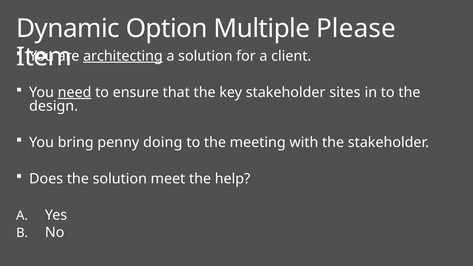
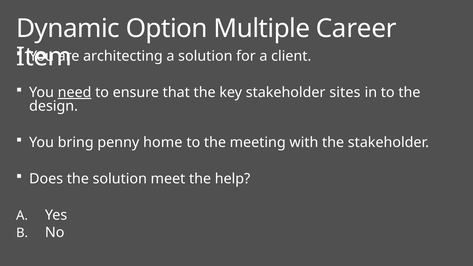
Please: Please -> Career
architecting underline: present -> none
doing: doing -> home
